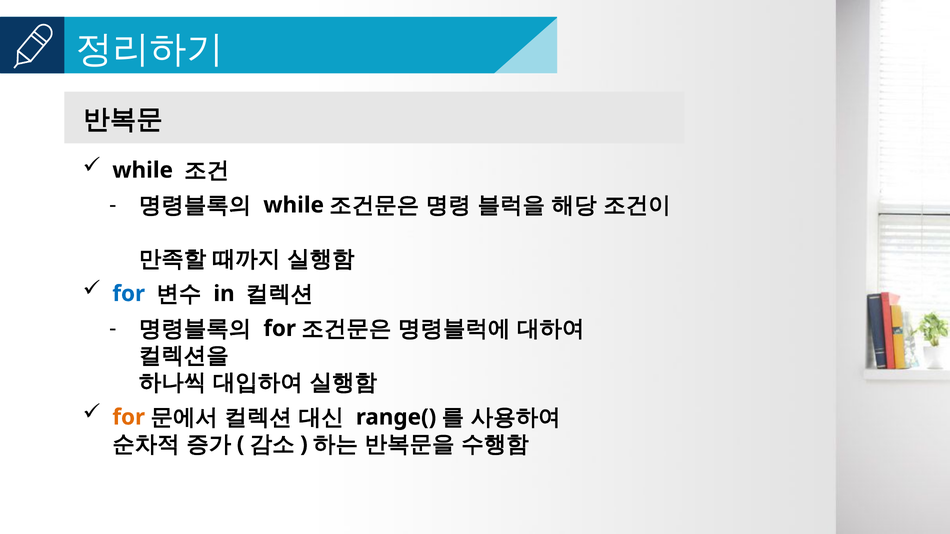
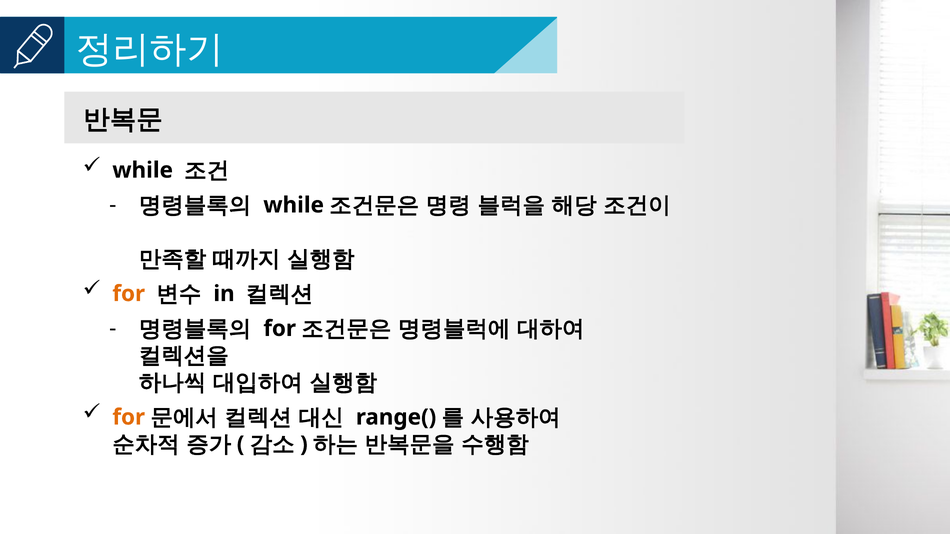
for at (129, 294) colour: blue -> orange
